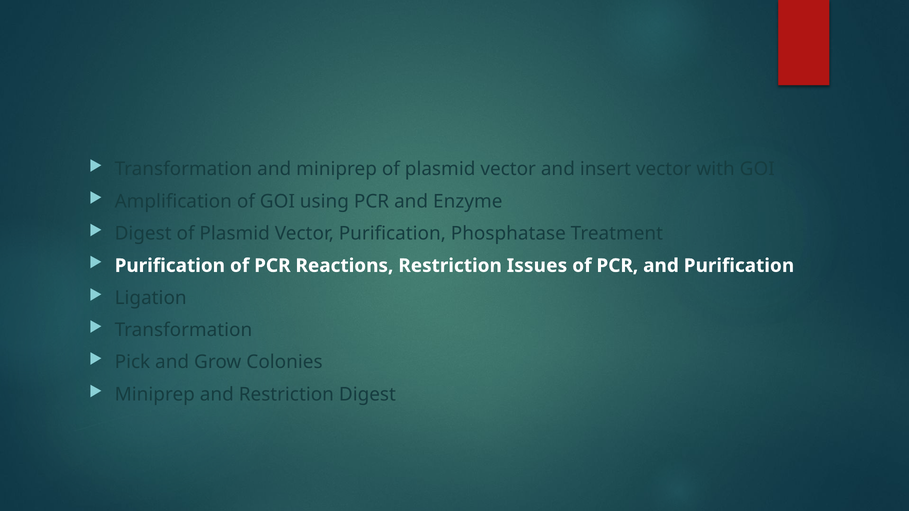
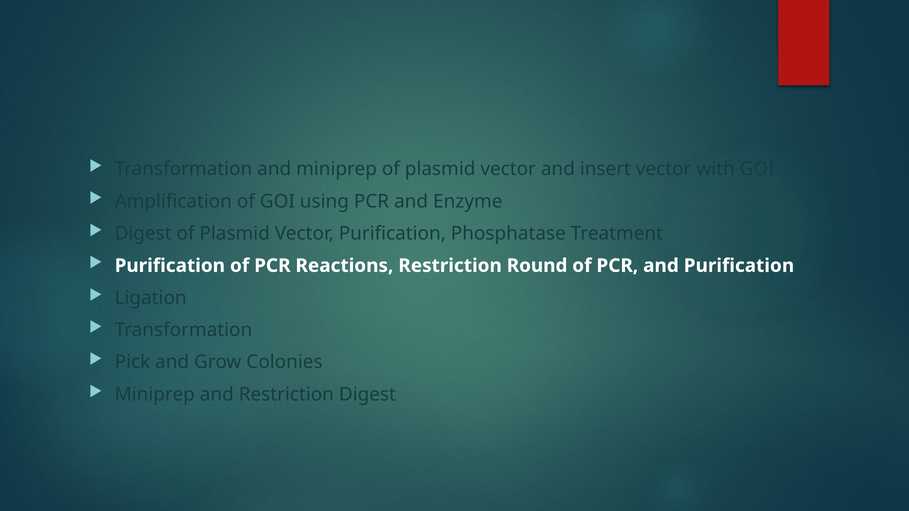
Issues: Issues -> Round
